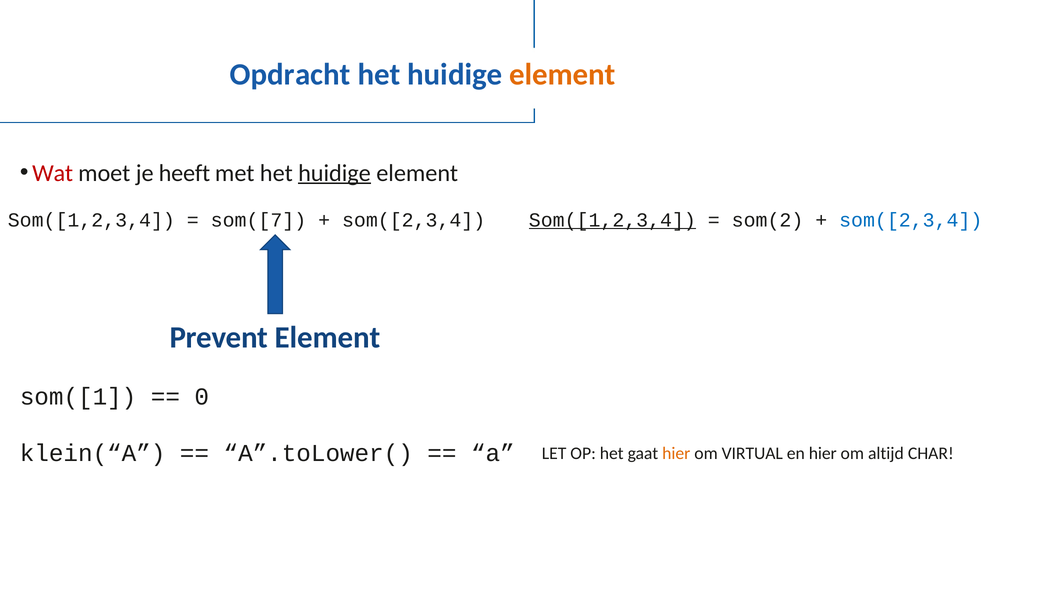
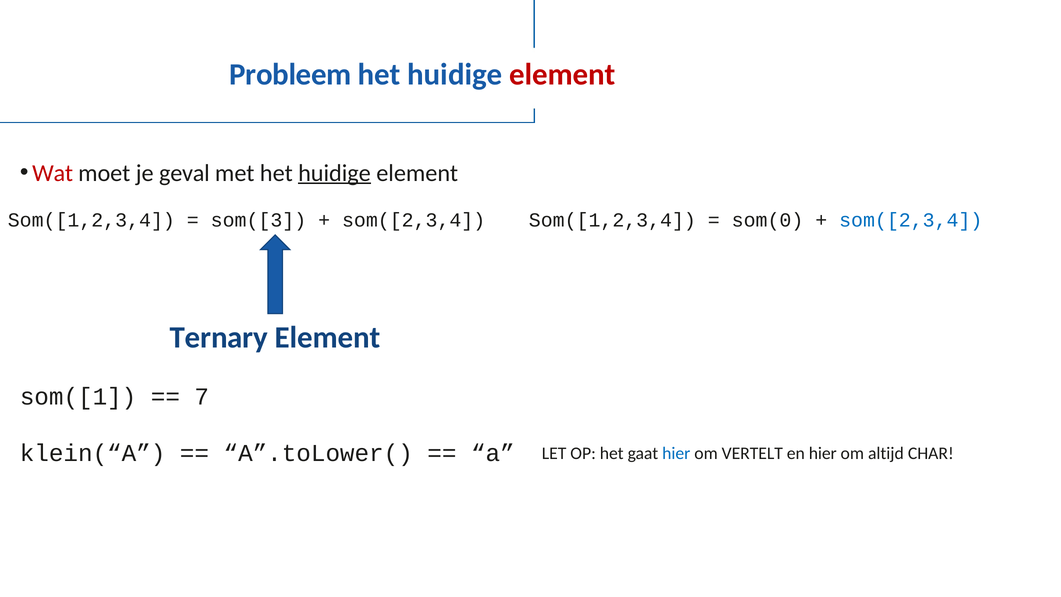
Opdracht: Opdracht -> Probleem
element at (562, 74) colour: orange -> red
heeft: heeft -> geval
som([7: som([7 -> som([3
Som([1,2,3,4 at (612, 220) underline: present -> none
som(2: som(2 -> som(0
Prevent: Prevent -> Ternary
0: 0 -> 7
hier at (676, 453) colour: orange -> blue
VIRTUAL: VIRTUAL -> VERTELT
